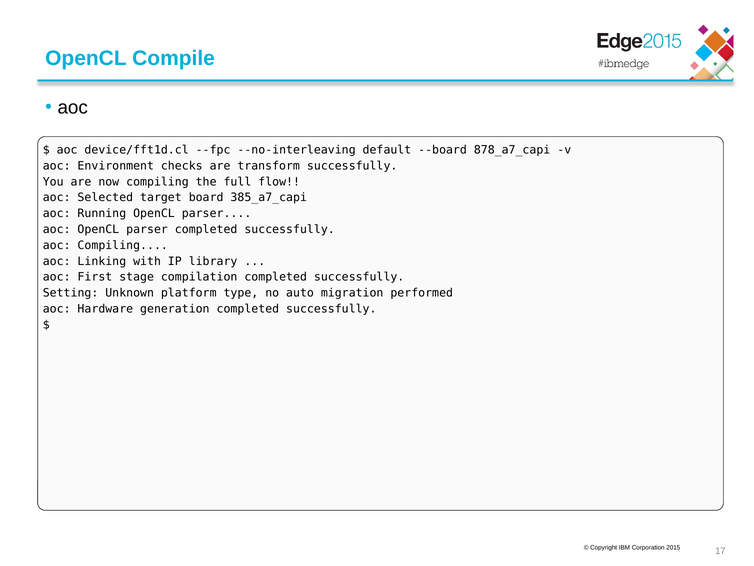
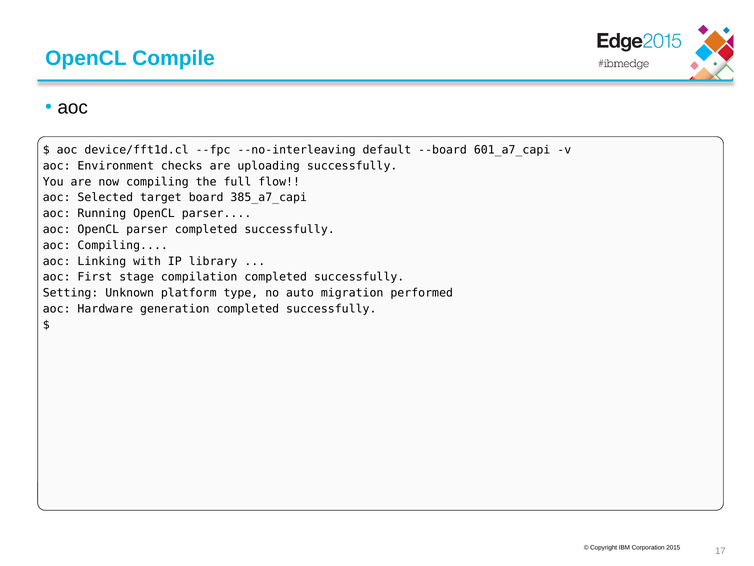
878_a7_capi: 878_a7_capi -> 601_a7_capi
transform: transform -> uploading
